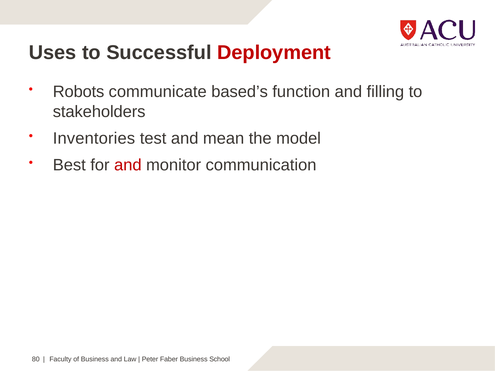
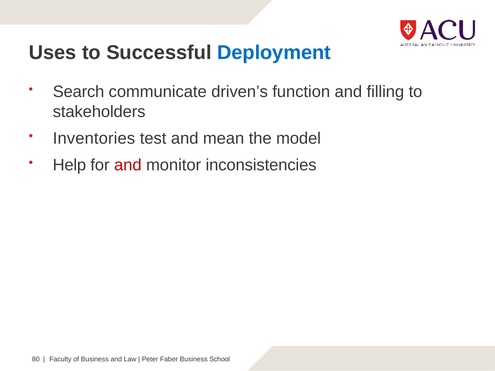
Deployment colour: red -> blue
Robots: Robots -> Search
based’s: based’s -> driven’s
Best: Best -> Help
communication: communication -> inconsistencies
